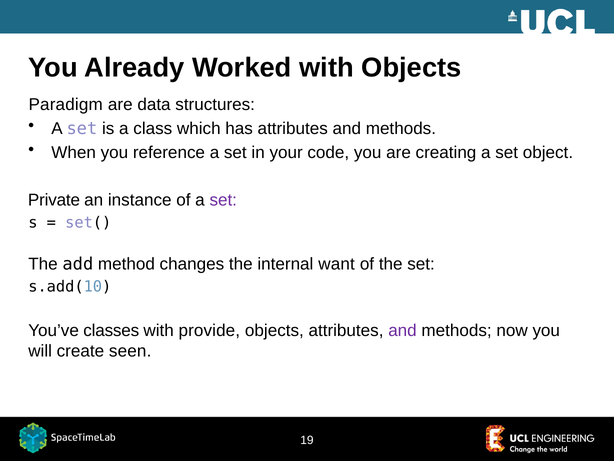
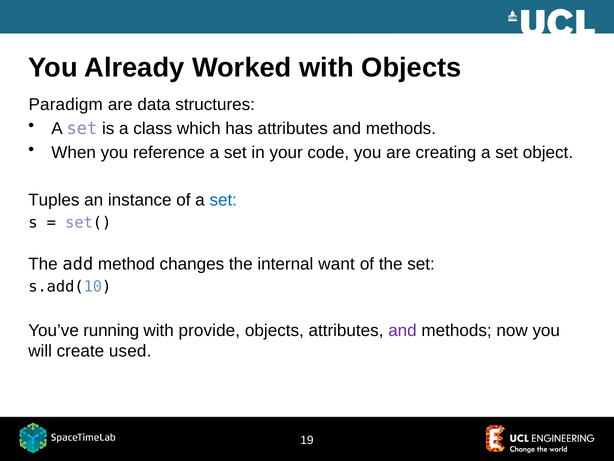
Private: Private -> Tuples
set at (223, 200) colour: purple -> blue
classes: classes -> running
seen: seen -> used
